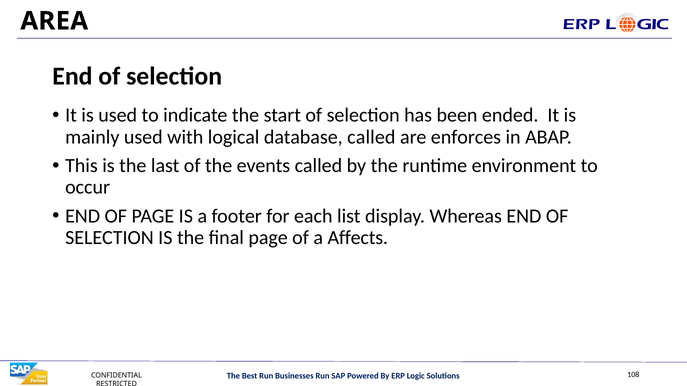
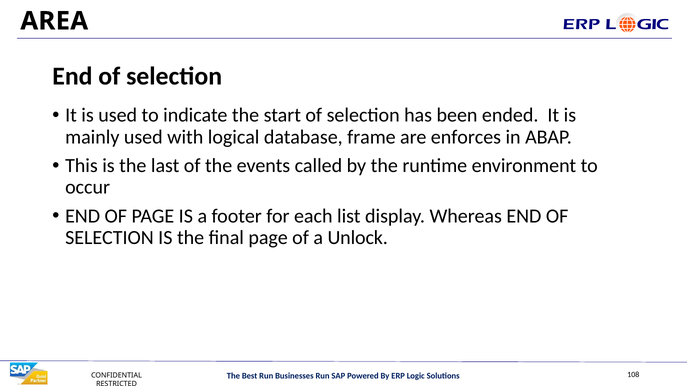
database called: called -> frame
Affects: Affects -> Unlock
